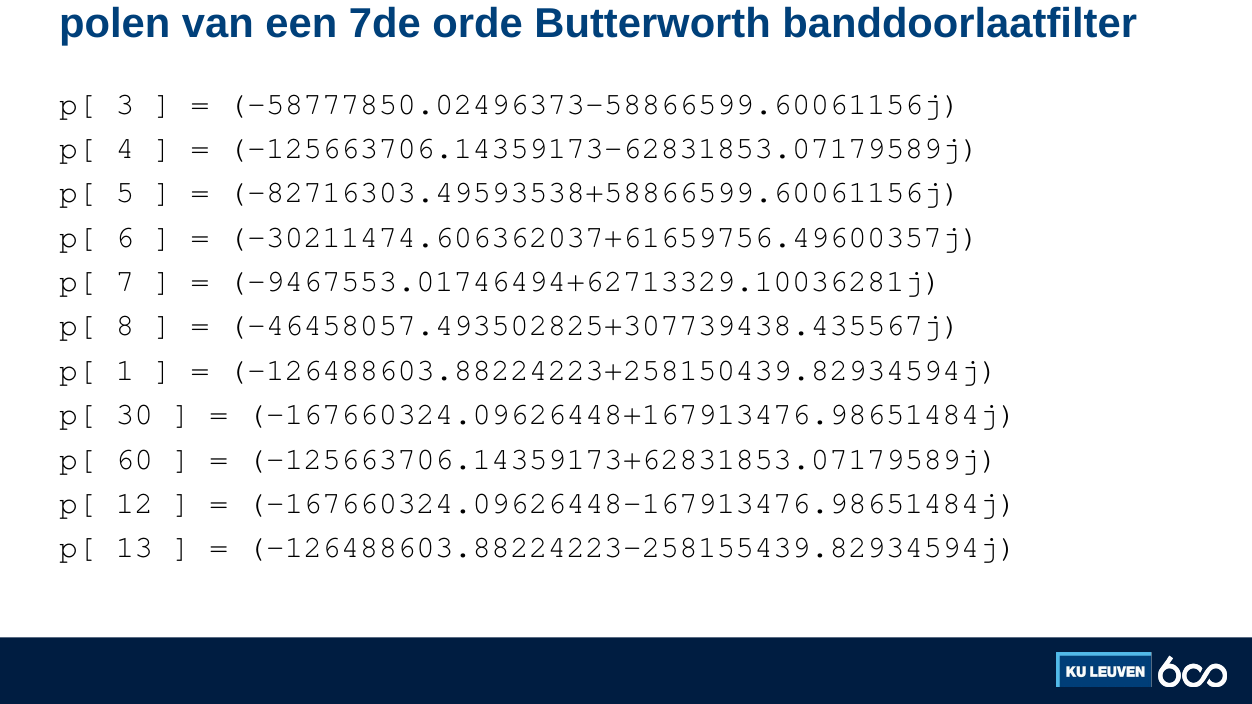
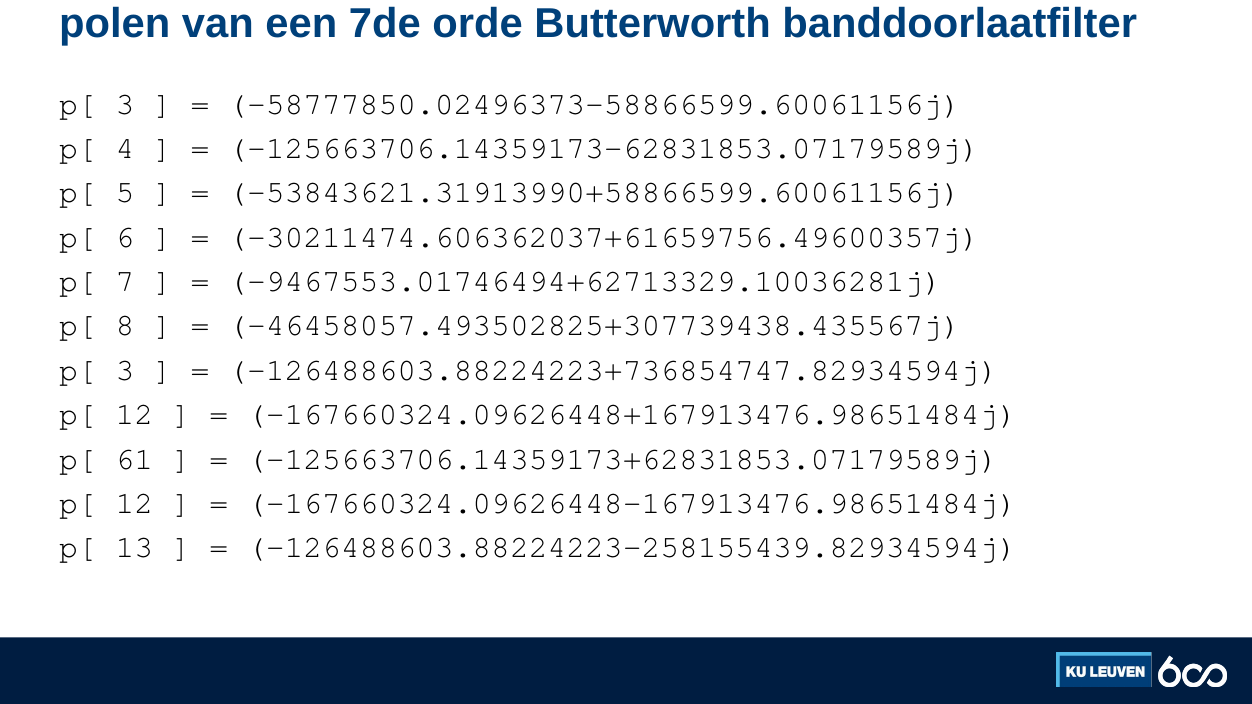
-82716303.49593538+58866599.60061156j: -82716303.49593538+58866599.60061156j -> -53843621.31913990+58866599.60061156j
1 at (125, 370): 1 -> 3
-126488603.88224223+258150439.82934594j: -126488603.88224223+258150439.82934594j -> -126488603.88224223+736854747.82934594j
30 at (134, 414): 30 -> 12
60: 60 -> 61
